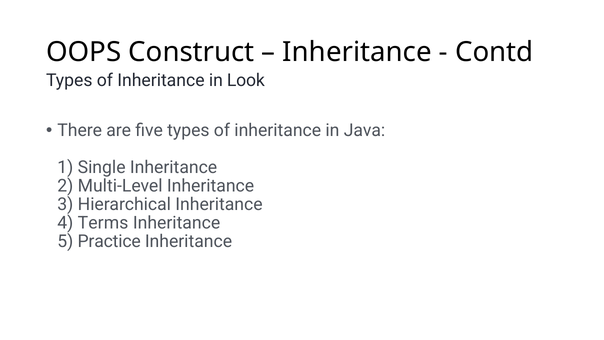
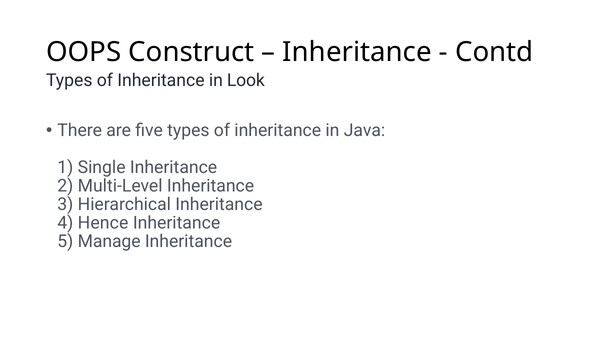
Terms: Terms -> Hence
Practice: Practice -> Manage
